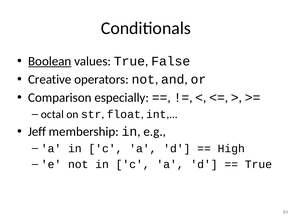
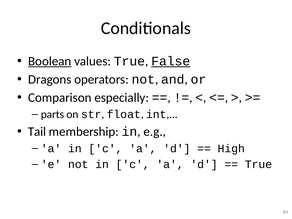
False underline: none -> present
Creative: Creative -> Dragons
octal: octal -> parts
Jeff: Jeff -> Tail
